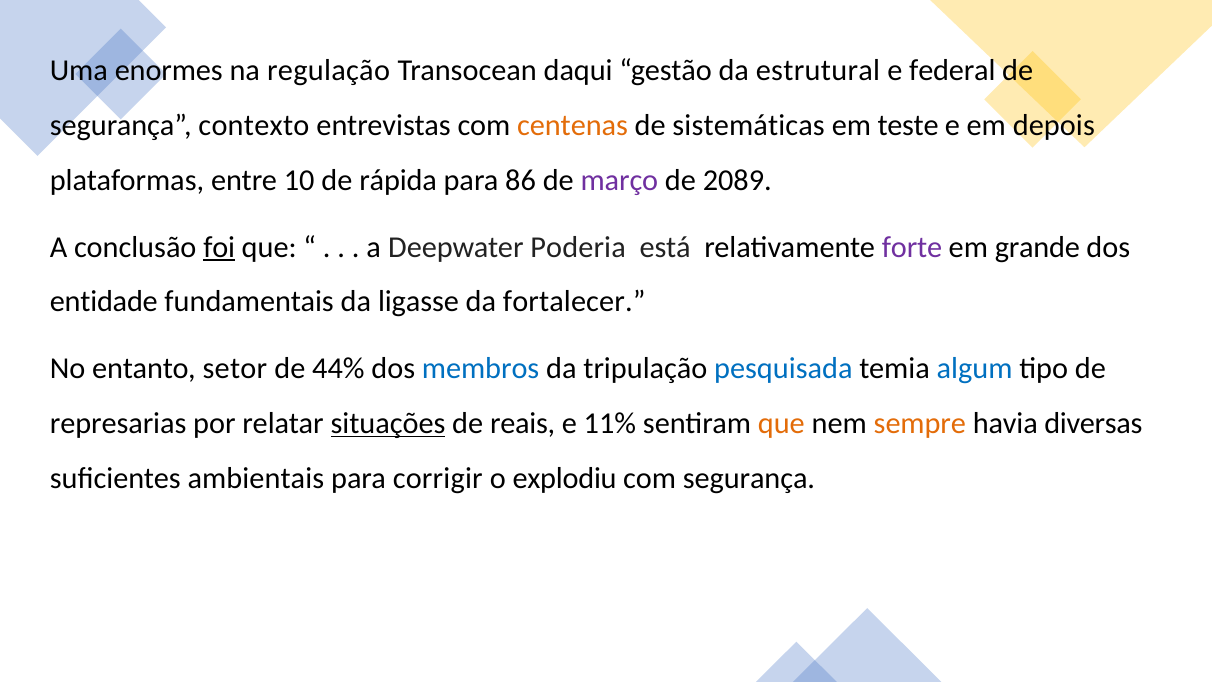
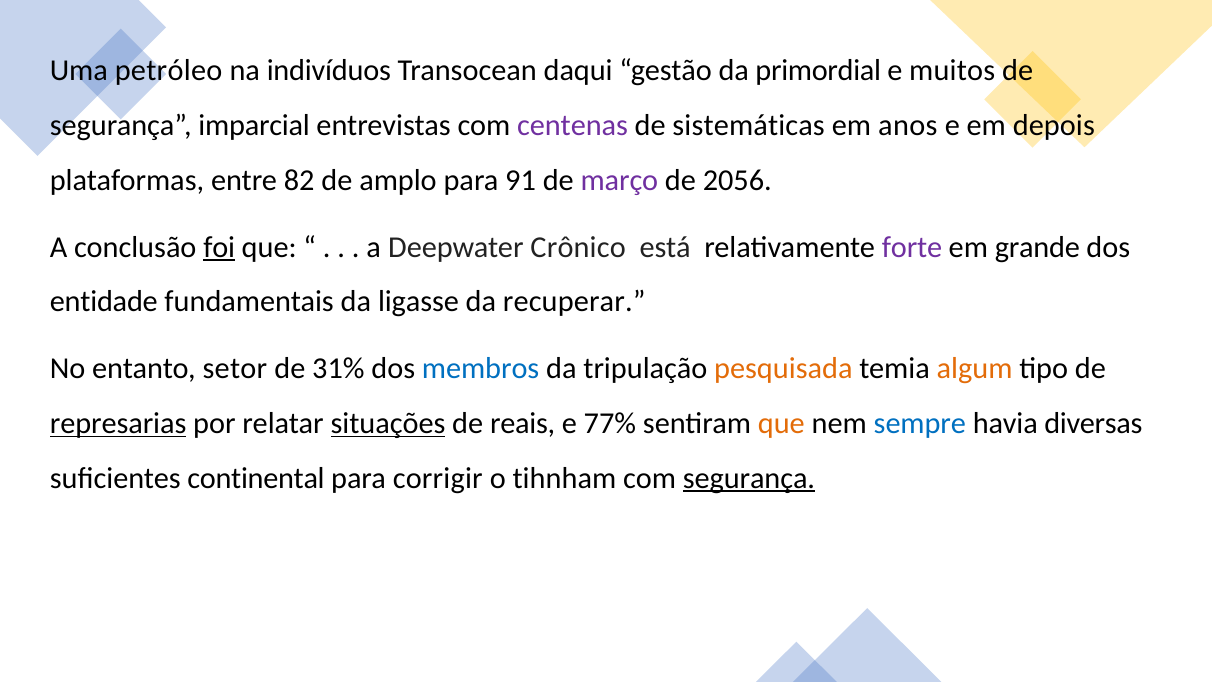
enormes: enormes -> petróleo
regulação: regulação -> indivíduos
estrutural: estrutural -> primordial
federal: federal -> muitos
contexto: contexto -> imparcial
centenas colour: orange -> purple
teste: teste -> anos
10: 10 -> 82
rápida: rápida -> amplo
86: 86 -> 91
2089: 2089 -> 2056
Poderia: Poderia -> Crônico
fortalecer: fortalecer -> recuperar
44%: 44% -> 31%
pesquisada colour: blue -> orange
algum colour: blue -> orange
represarias underline: none -> present
11%: 11% -> 77%
sempre colour: orange -> blue
ambientais: ambientais -> continental
explodiu: explodiu -> tihnham
segurança at (749, 478) underline: none -> present
